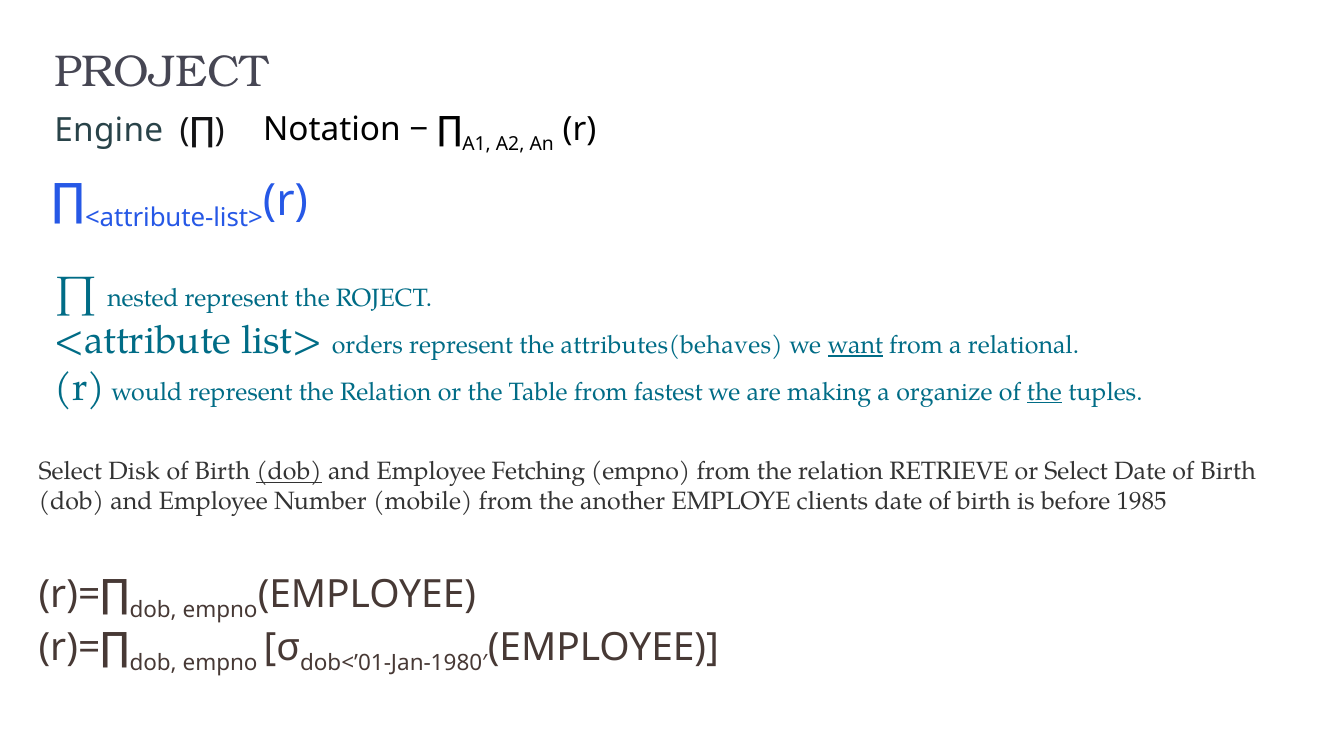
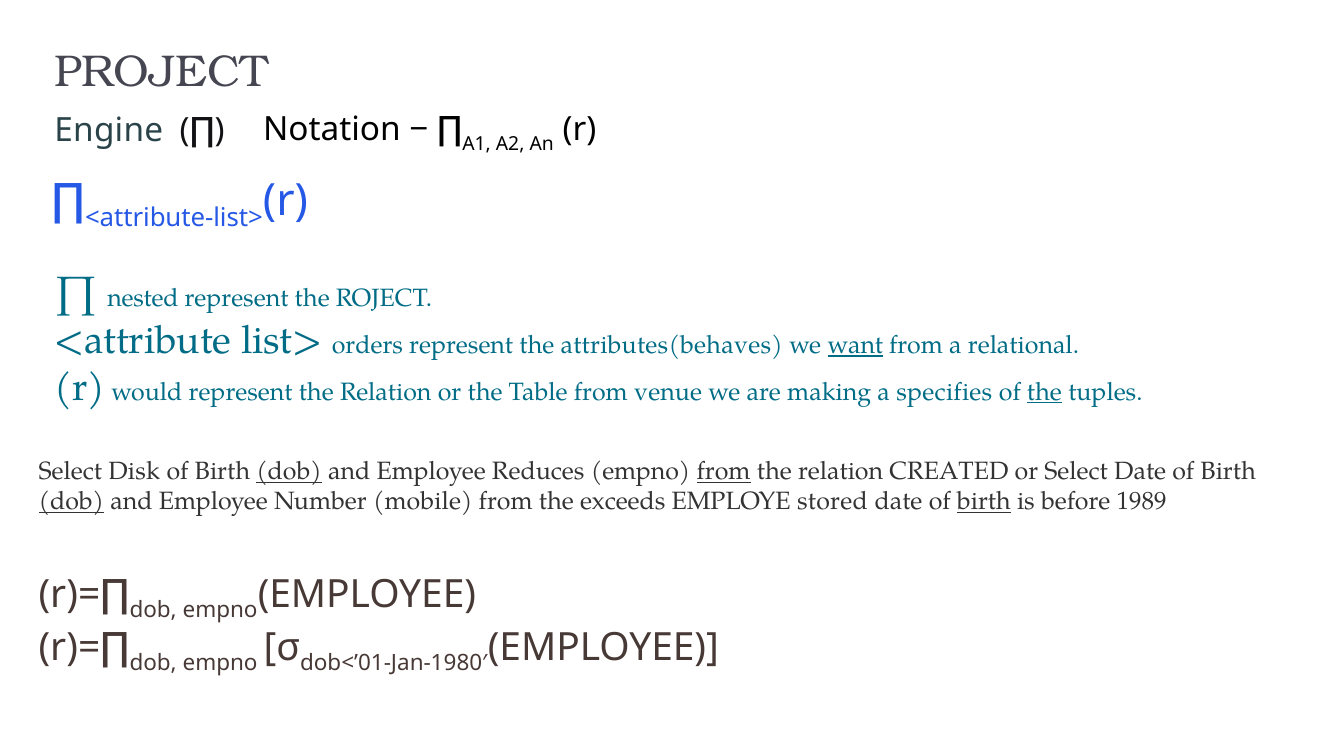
fastest: fastest -> venue
organize: organize -> specifies
Fetching: Fetching -> Reduces
from at (724, 472) underline: none -> present
RETRIEVE: RETRIEVE -> CREATED
dob at (71, 502) underline: none -> present
another: another -> exceeds
clients: clients -> stored
birth at (984, 502) underline: none -> present
1985: 1985 -> 1989
